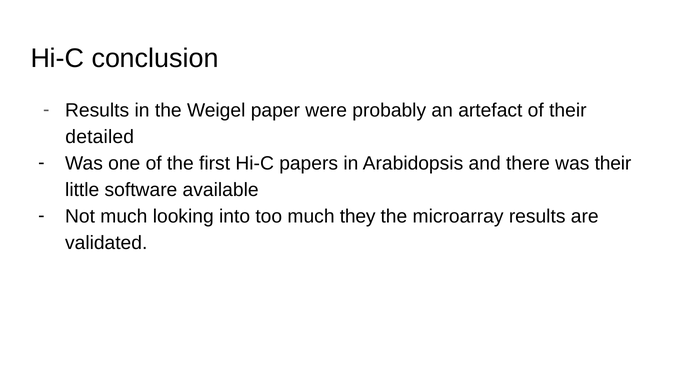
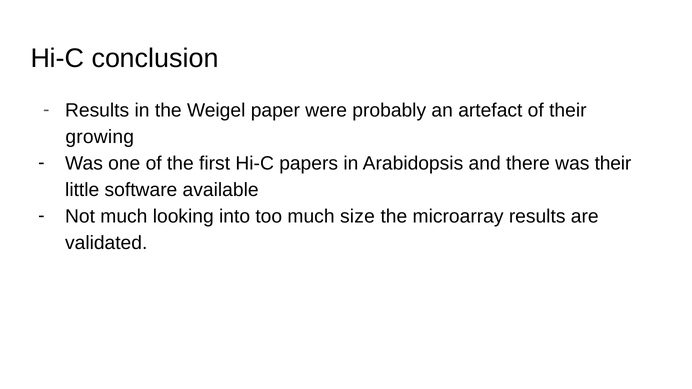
detailed: detailed -> growing
they: they -> size
